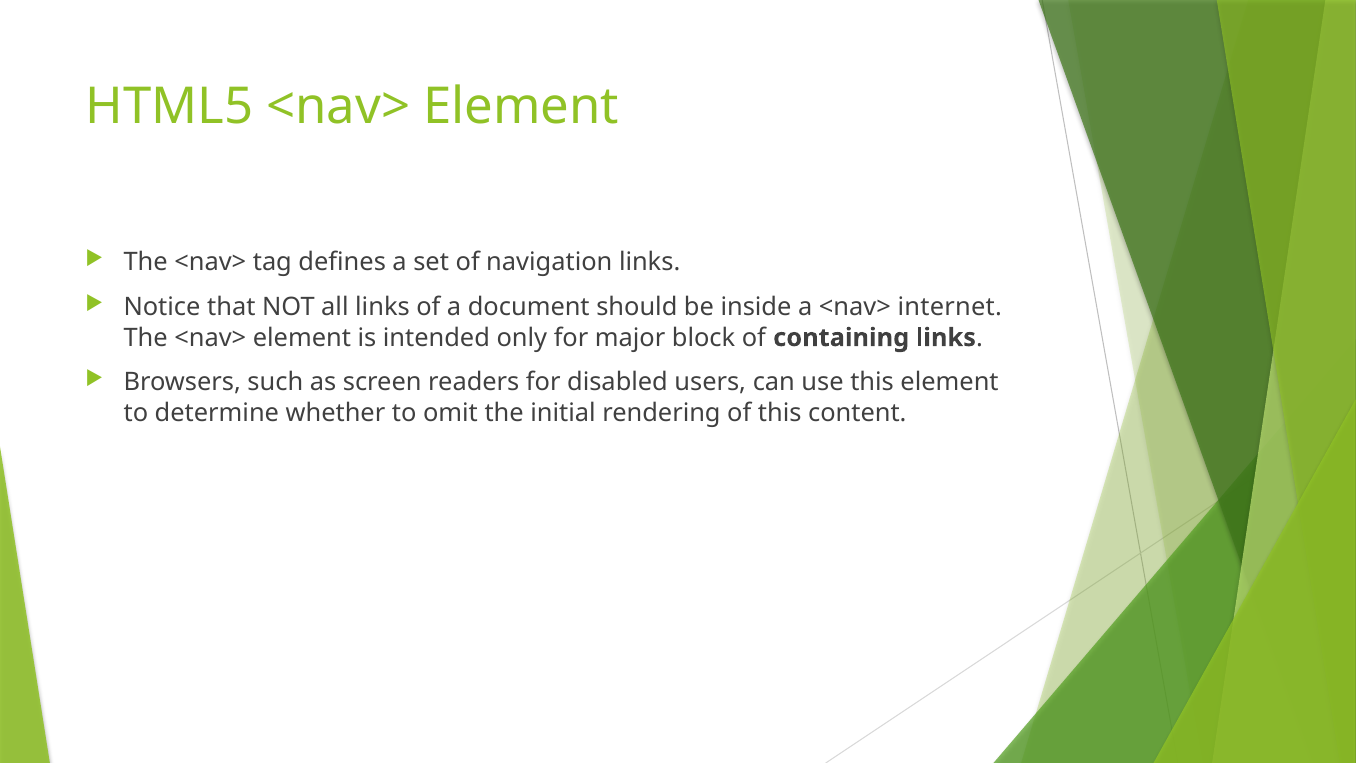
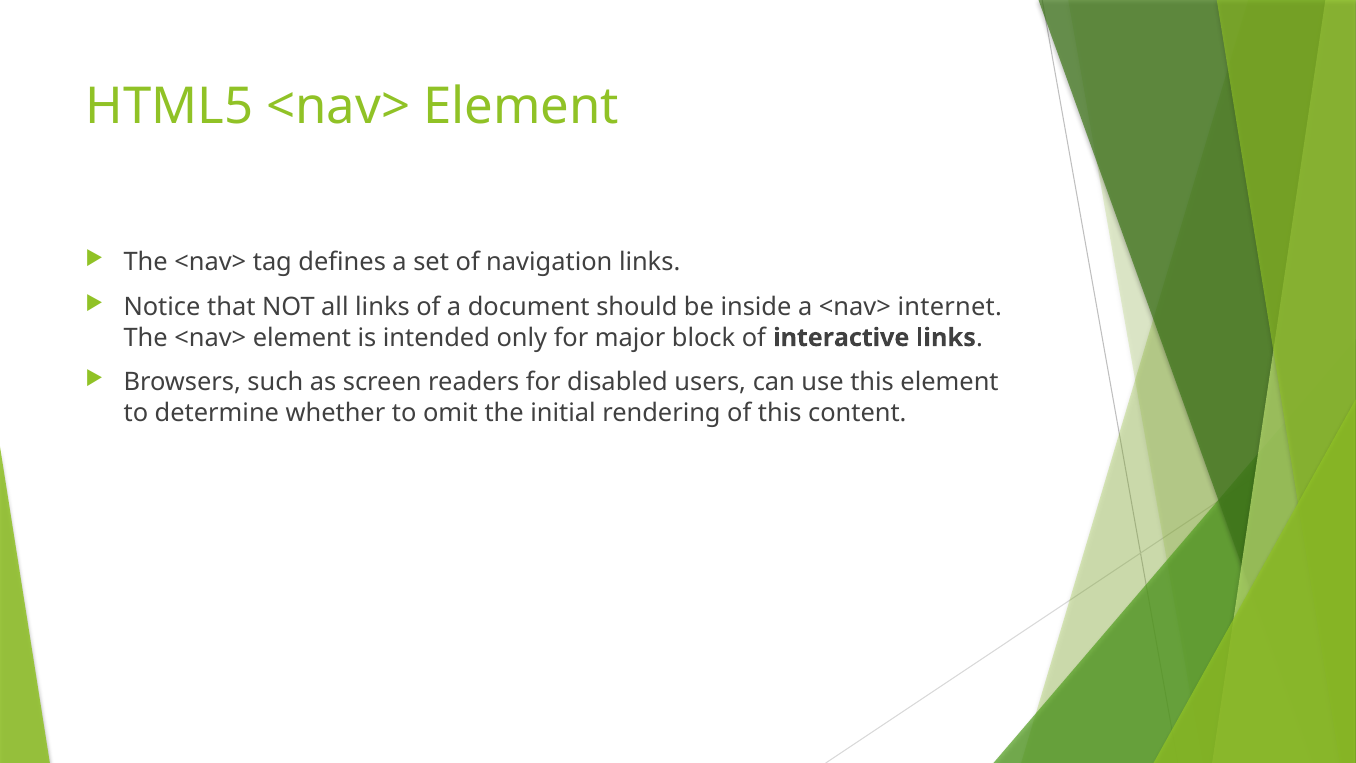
containing: containing -> interactive
